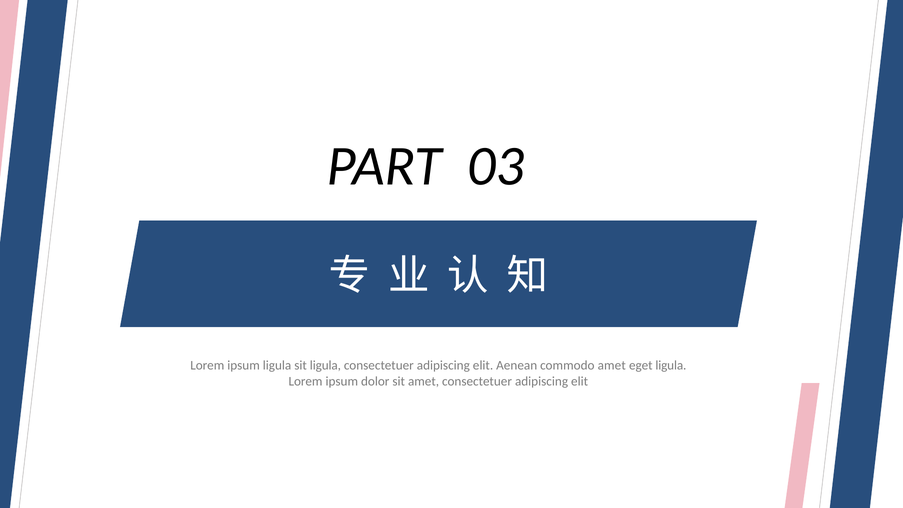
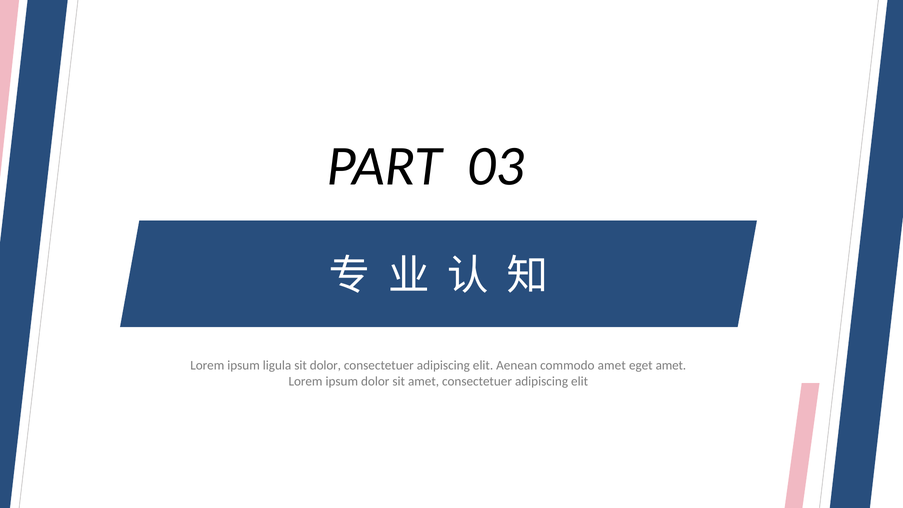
sit ligula: ligula -> dolor
eget ligula: ligula -> amet
